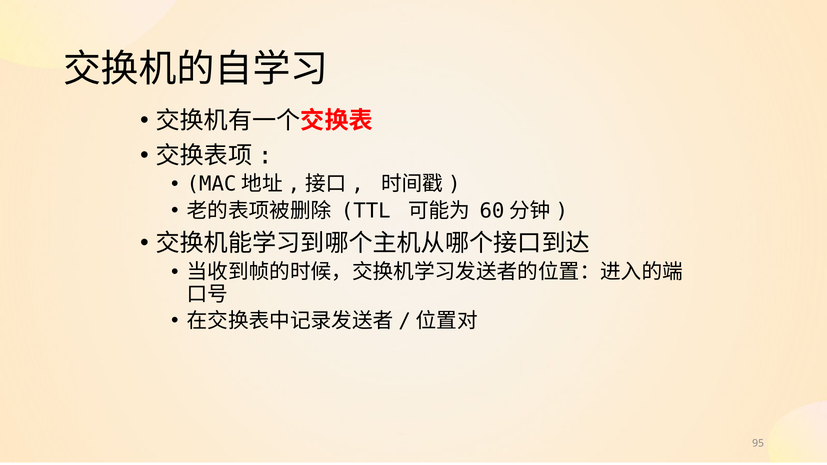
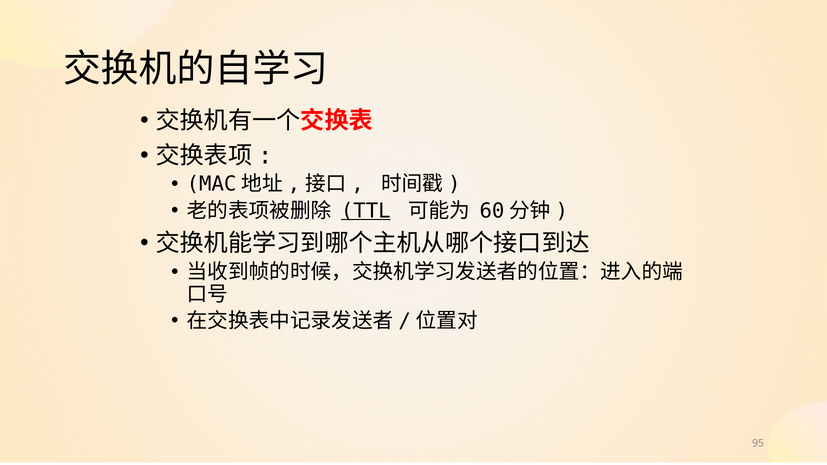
TTL underline: none -> present
